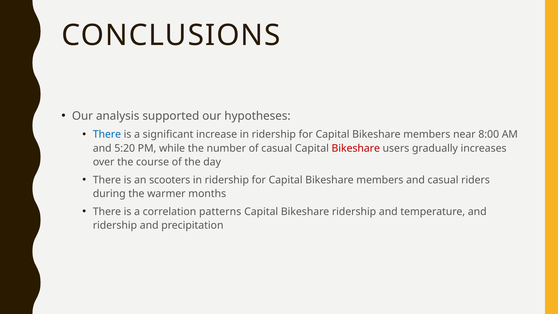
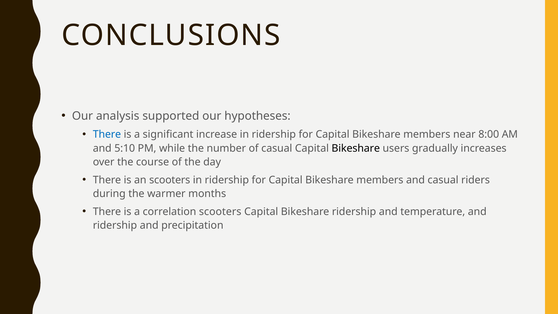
5:20: 5:20 -> 5:10
Bikeshare at (356, 148) colour: red -> black
correlation patterns: patterns -> scooters
